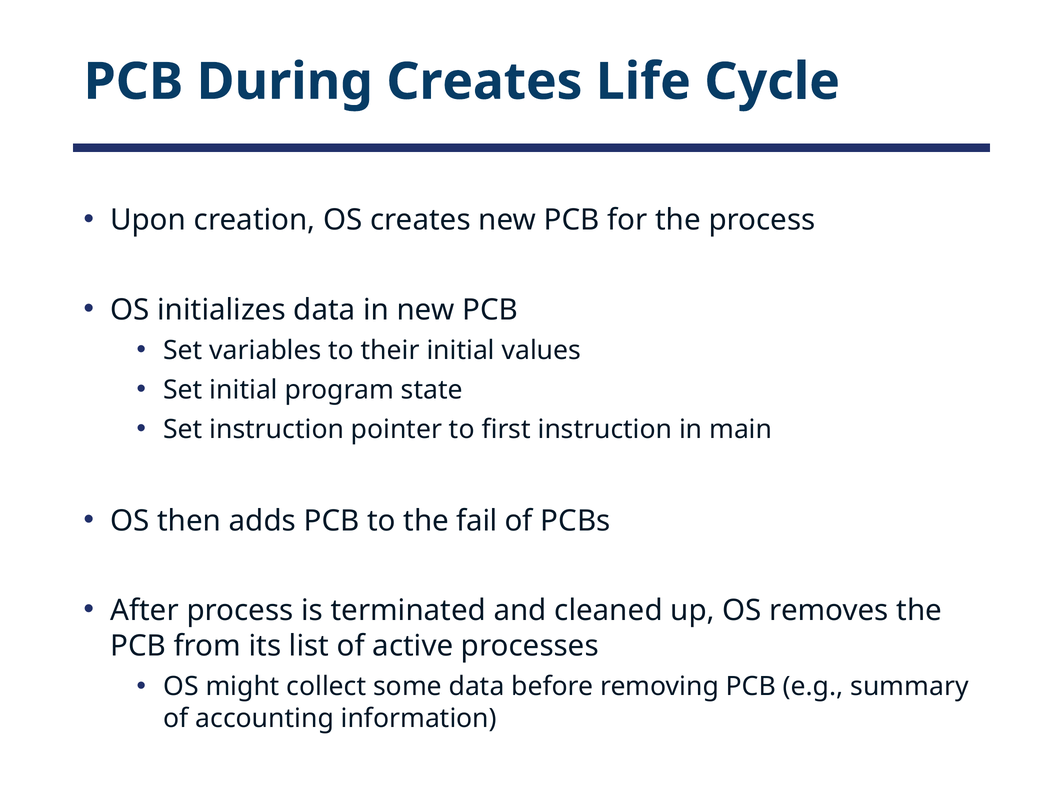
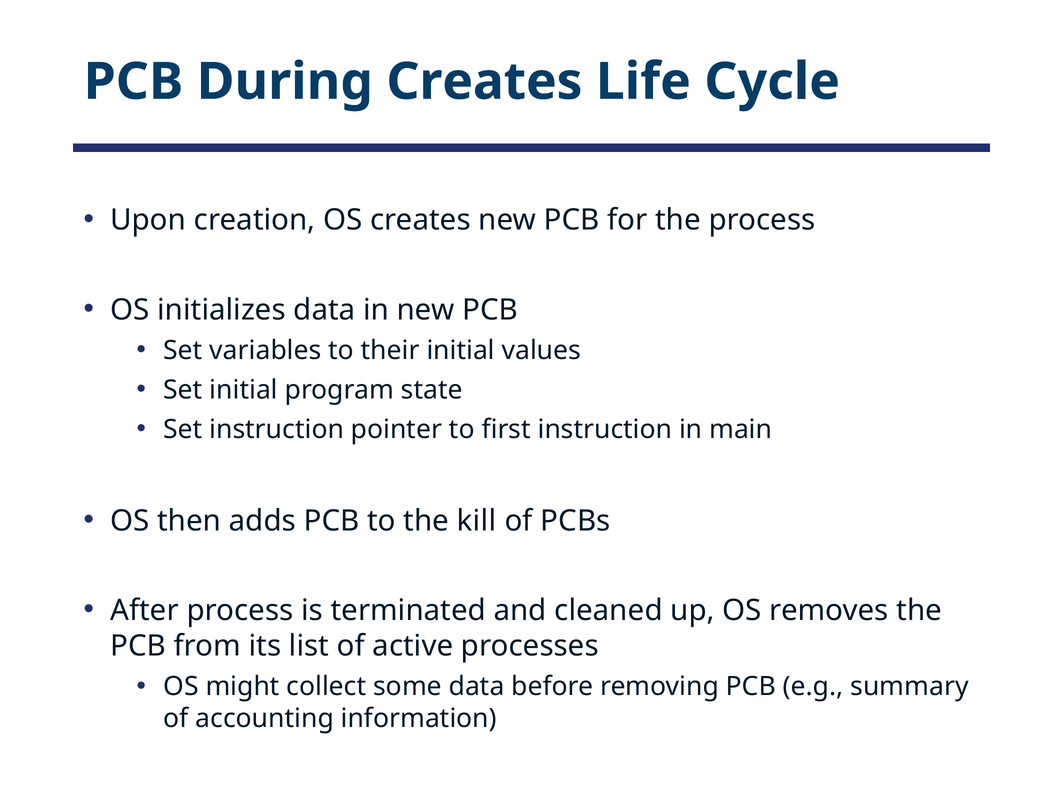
fail: fail -> kill
